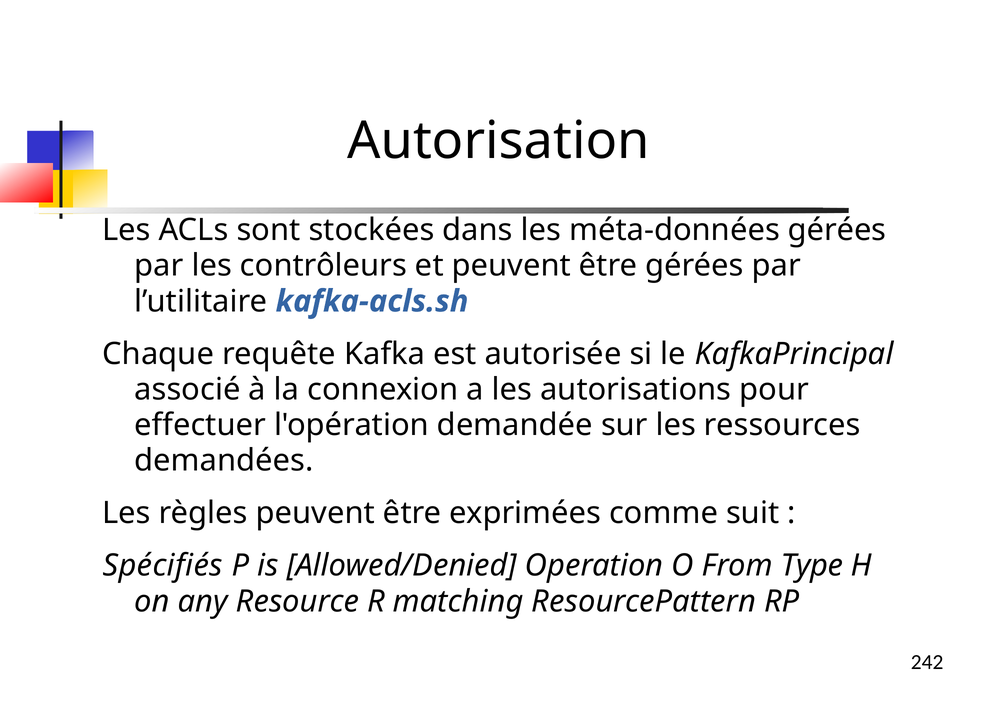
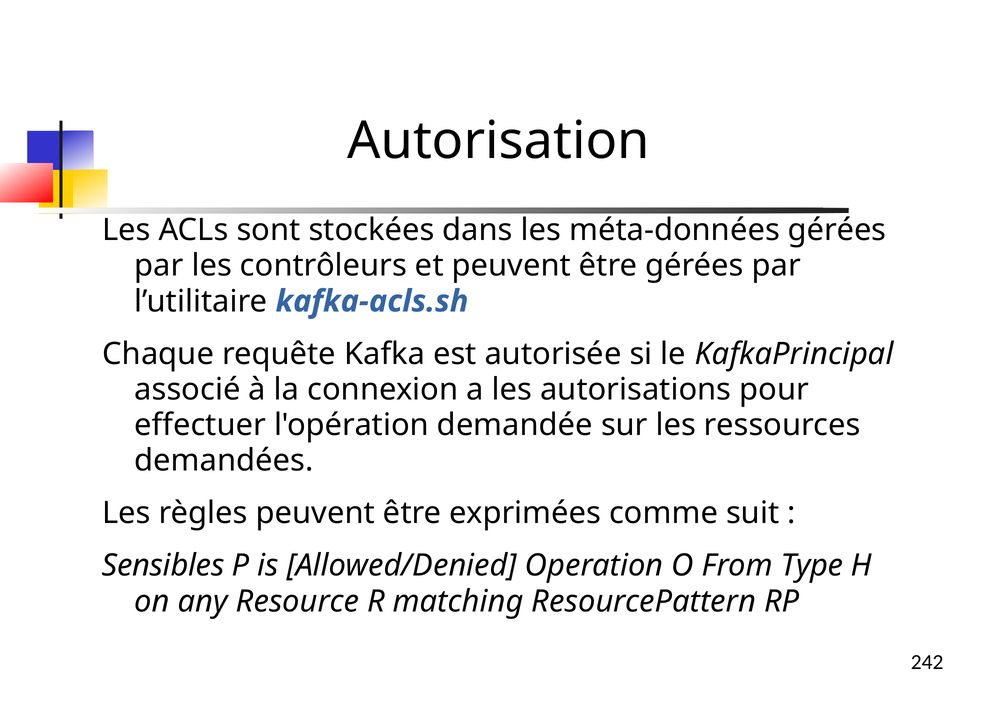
Spécifiés: Spécifiés -> Sensibles
